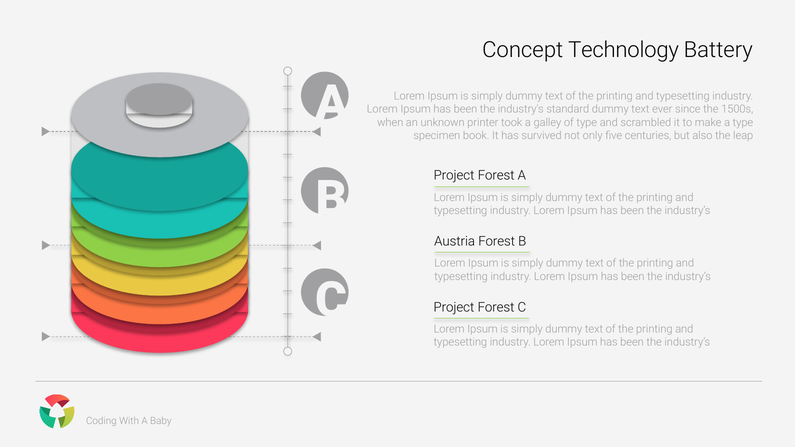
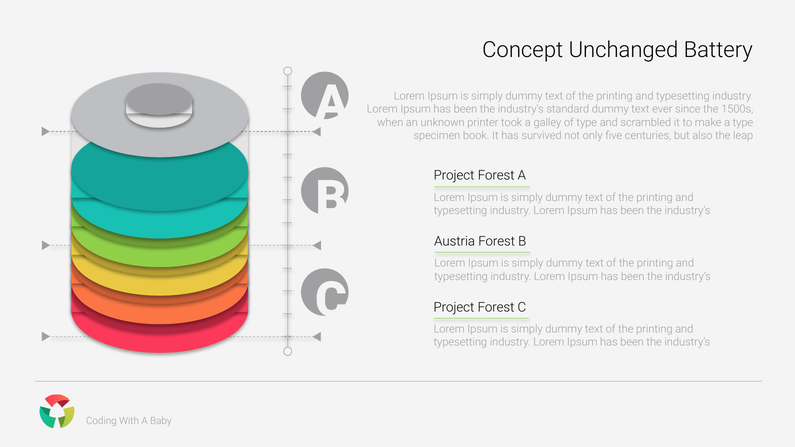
Technology: Technology -> Unchanged
